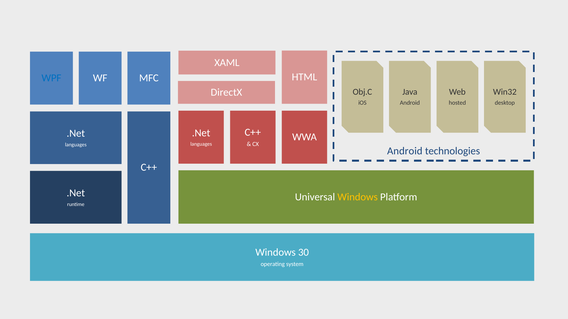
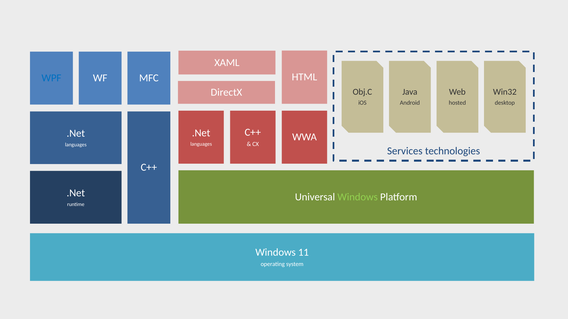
Android at (405, 151): Android -> Services
Windows at (358, 197) colour: yellow -> light green
30: 30 -> 11
